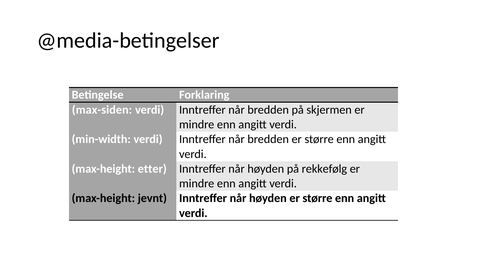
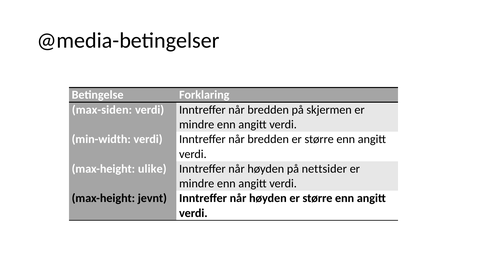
etter: etter -> ulike
rekkefølg: rekkefølg -> nettsider
